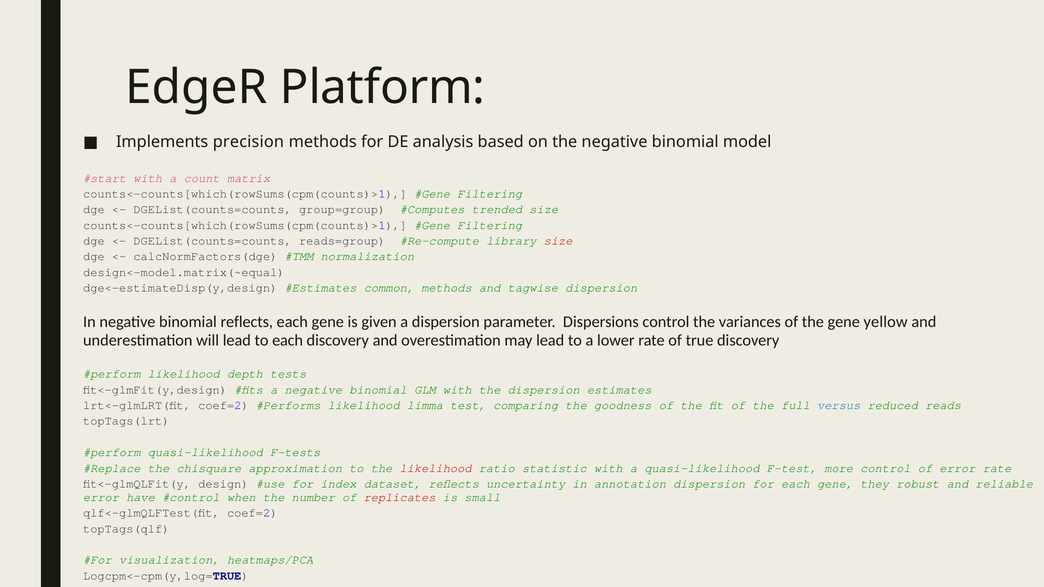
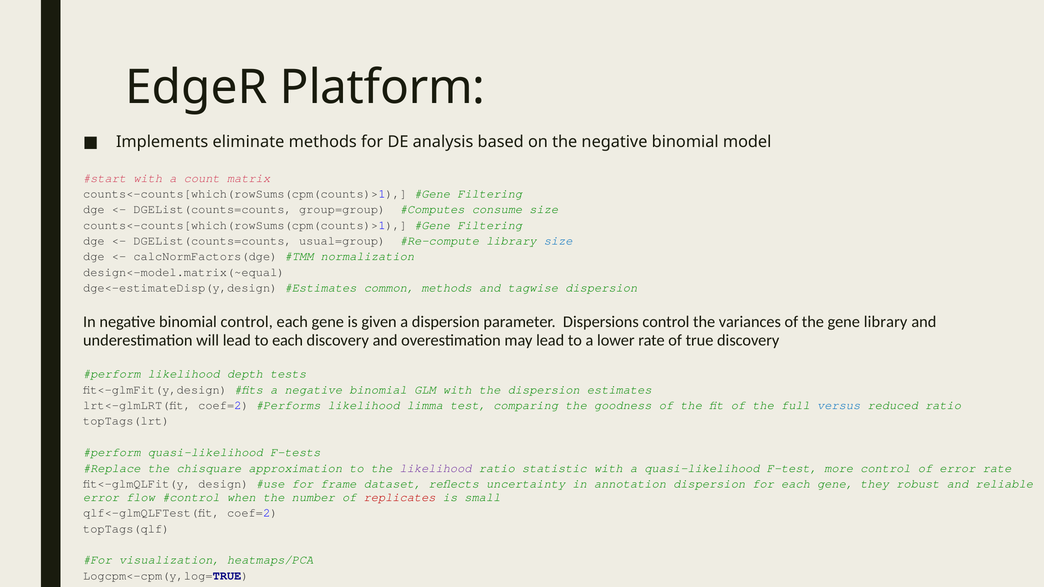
precision: precision -> eliminate
trended: trended -> consume
reads=group: reads=group -> usual=group
size at (558, 241) colour: red -> blue
binomial reflects: reflects -> control
gene yellow: yellow -> library
reduced reads: reads -> ratio
likelihood at (436, 468) colour: red -> purple
index: index -> frame
have: have -> flow
